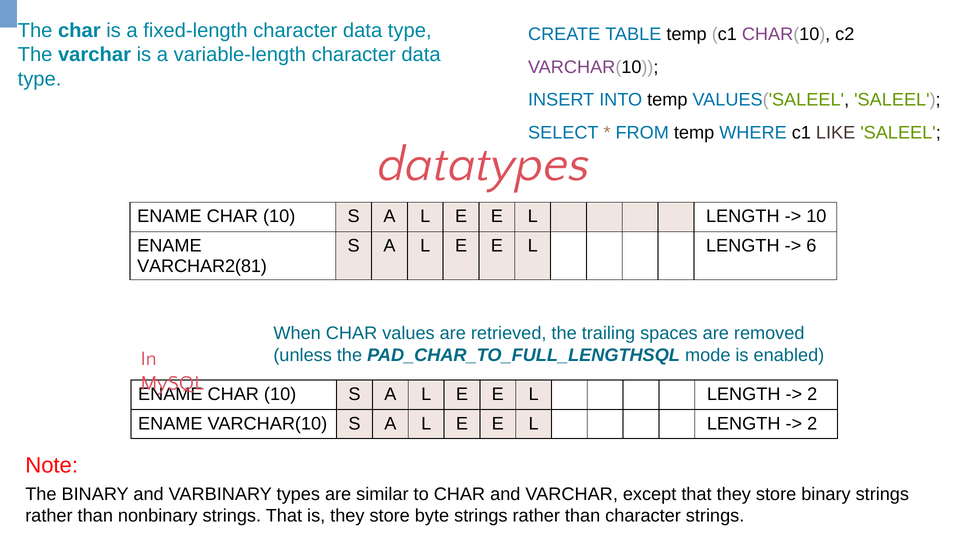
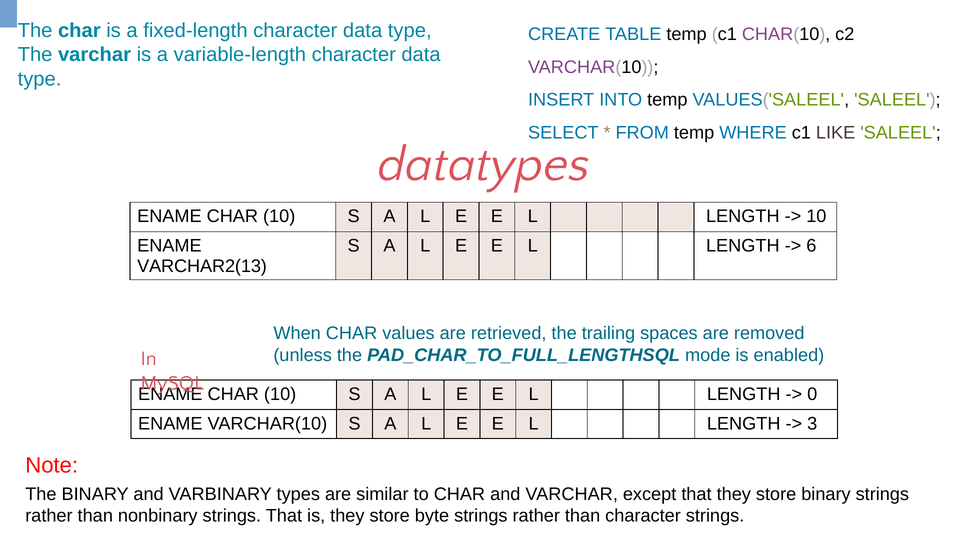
VARCHAR2(81: VARCHAR2(81 -> VARCHAR2(13
2 at (812, 394): 2 -> 0
2 at (812, 423): 2 -> 3
